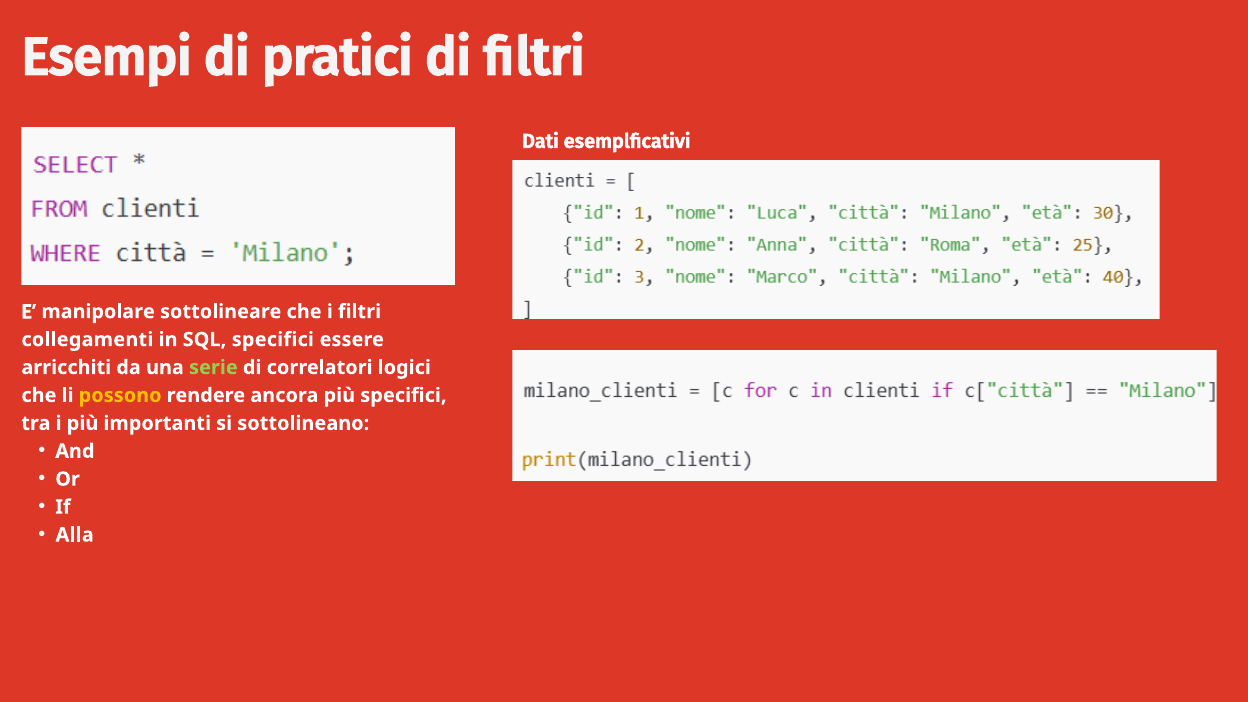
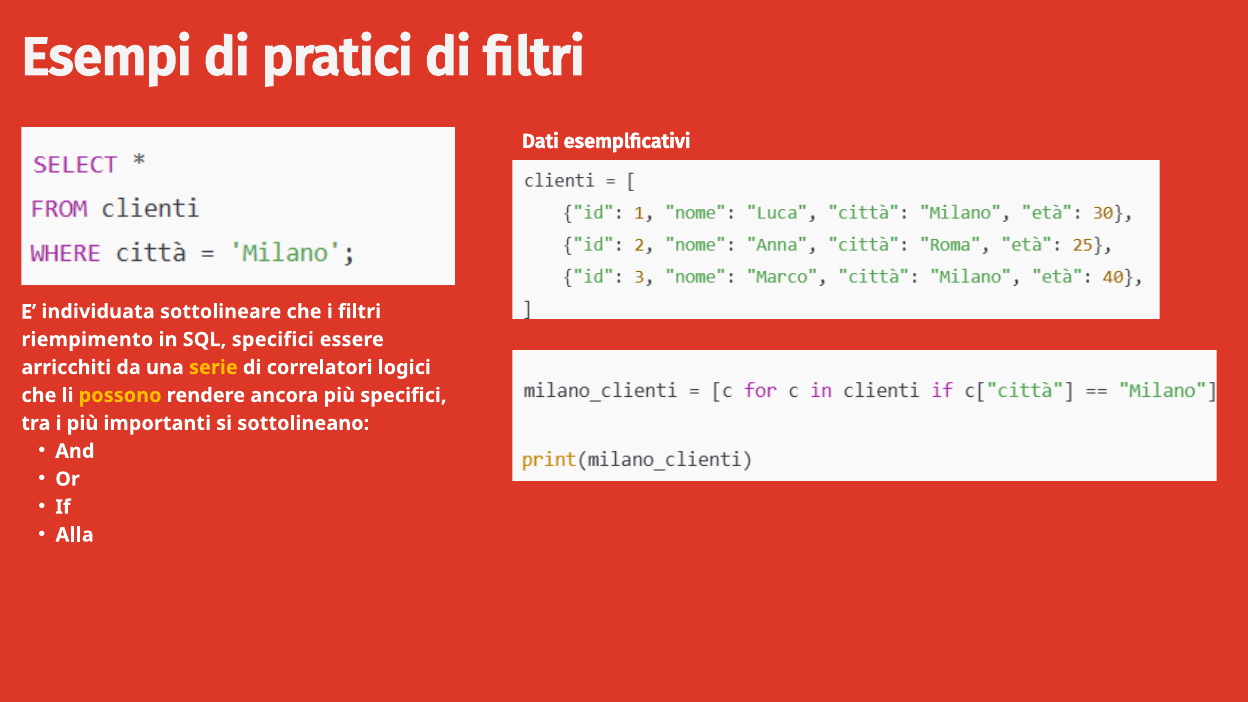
manipolare: manipolare -> individuata
collegamenti: collegamenti -> riempimento
serie colour: light green -> yellow
